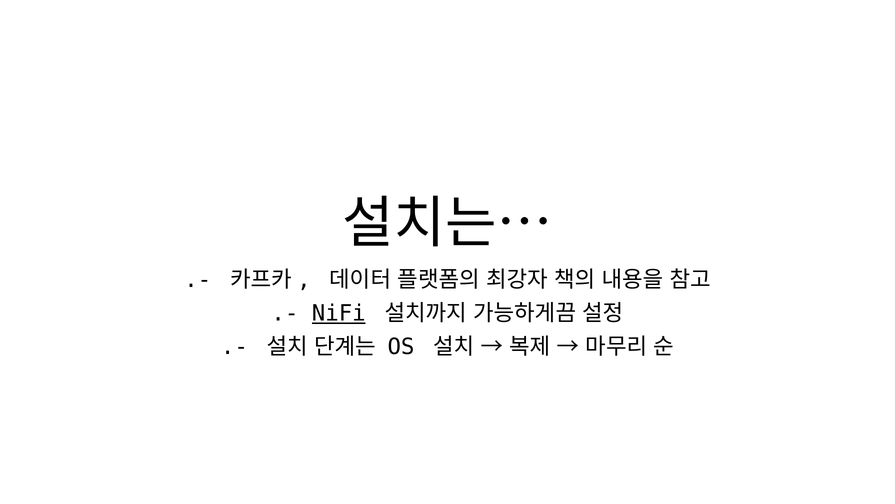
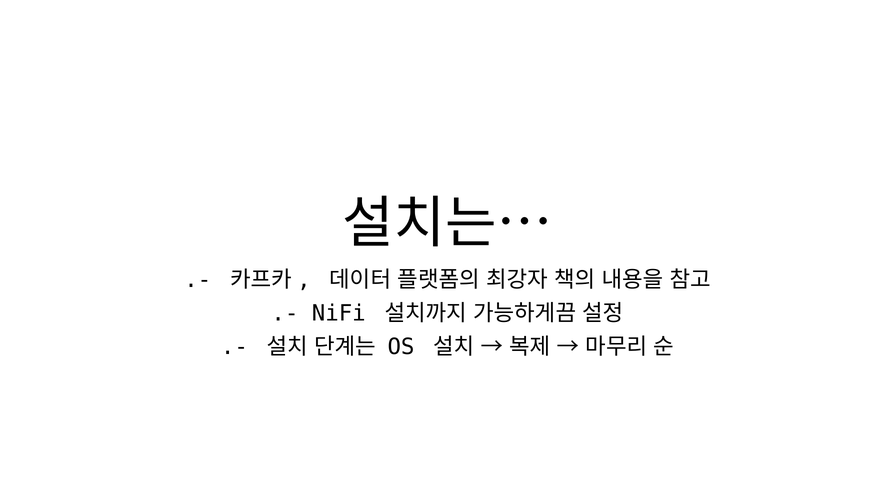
NiFi underline: present -> none
